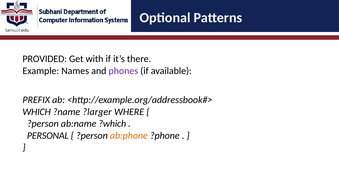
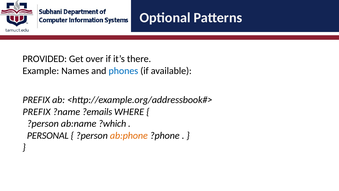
with: with -> over
phones colour: purple -> blue
WHICH at (37, 112): WHICH -> PREFIX
?larger: ?larger -> ?emails
